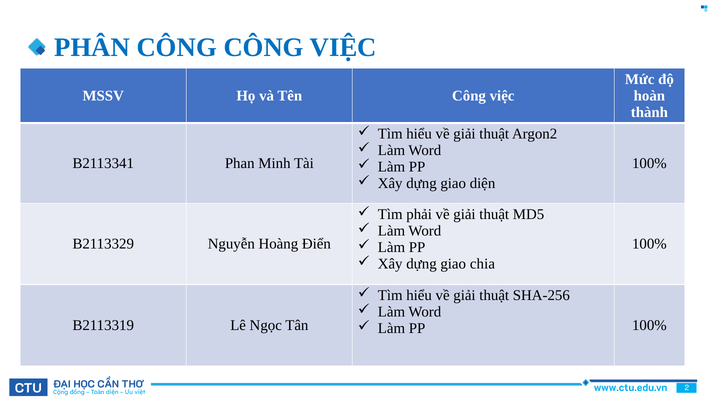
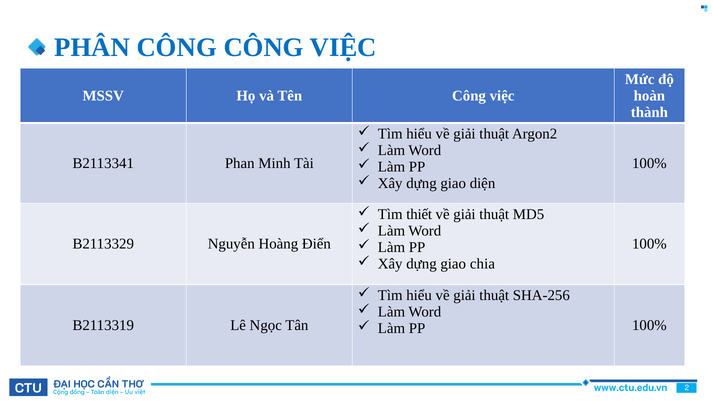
phải: phải -> thiết
